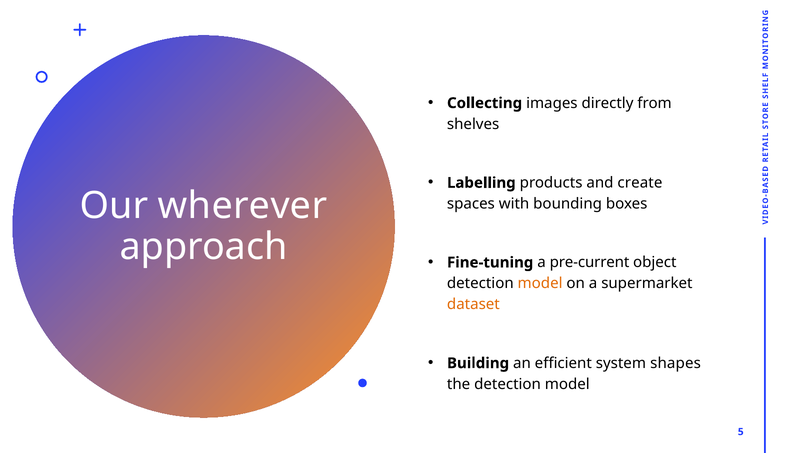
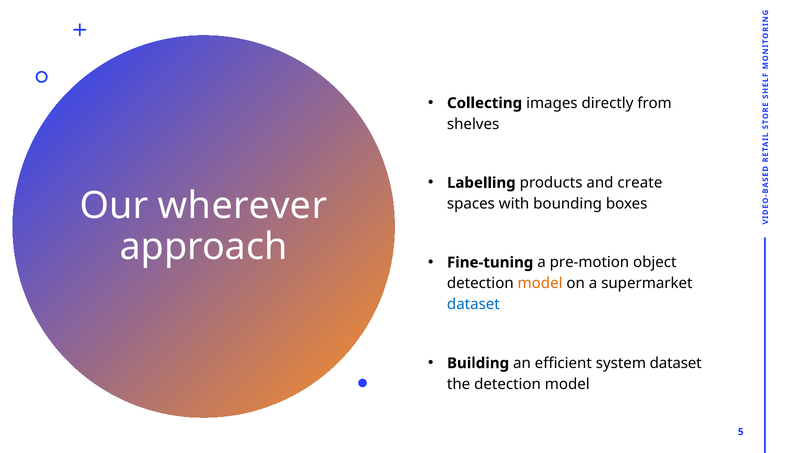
pre-current: pre-current -> pre-motion
dataset at (473, 304) colour: orange -> blue
system shapes: shapes -> dataset
